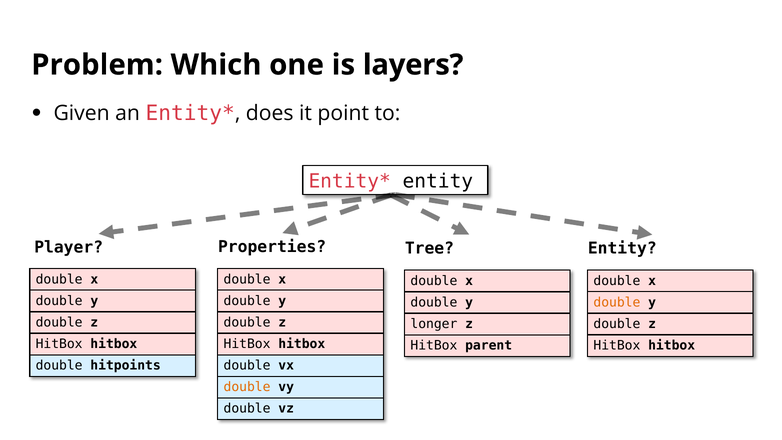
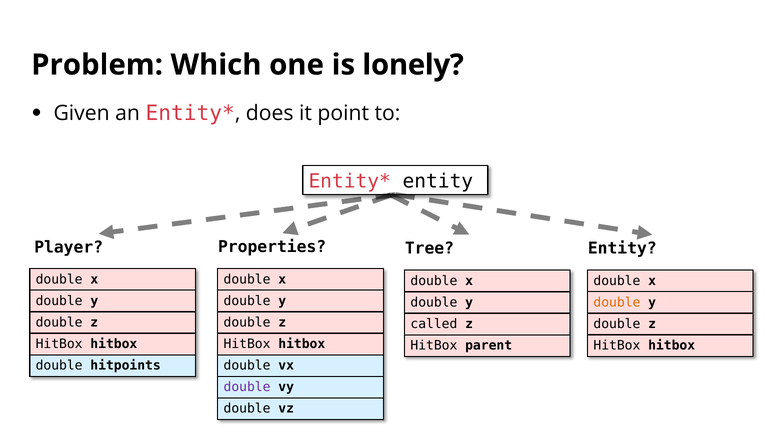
layers: layers -> lonely
longer: longer -> called
double at (247, 387) colour: orange -> purple
